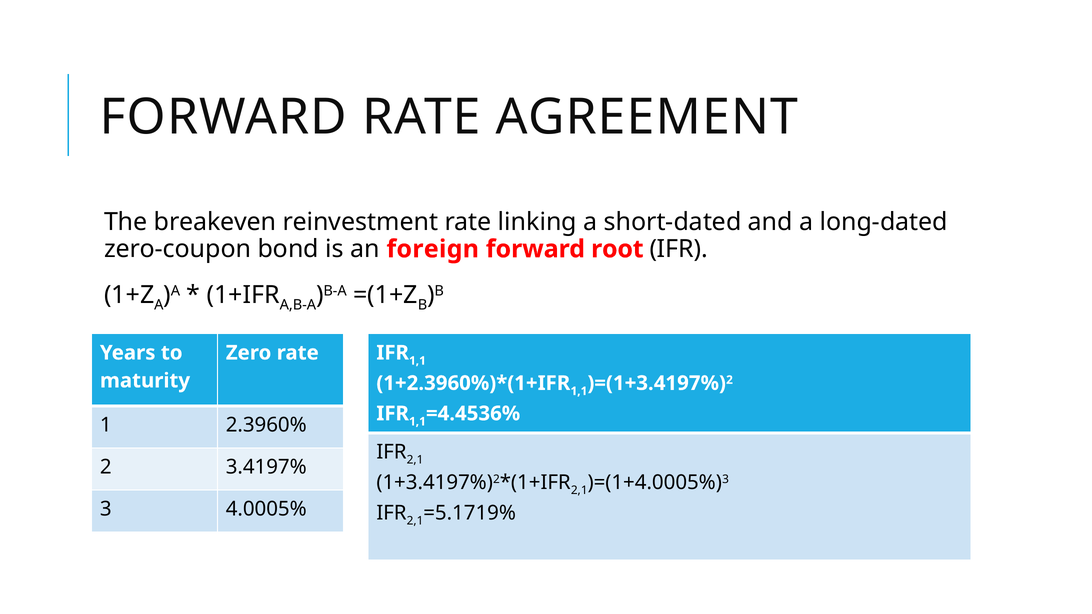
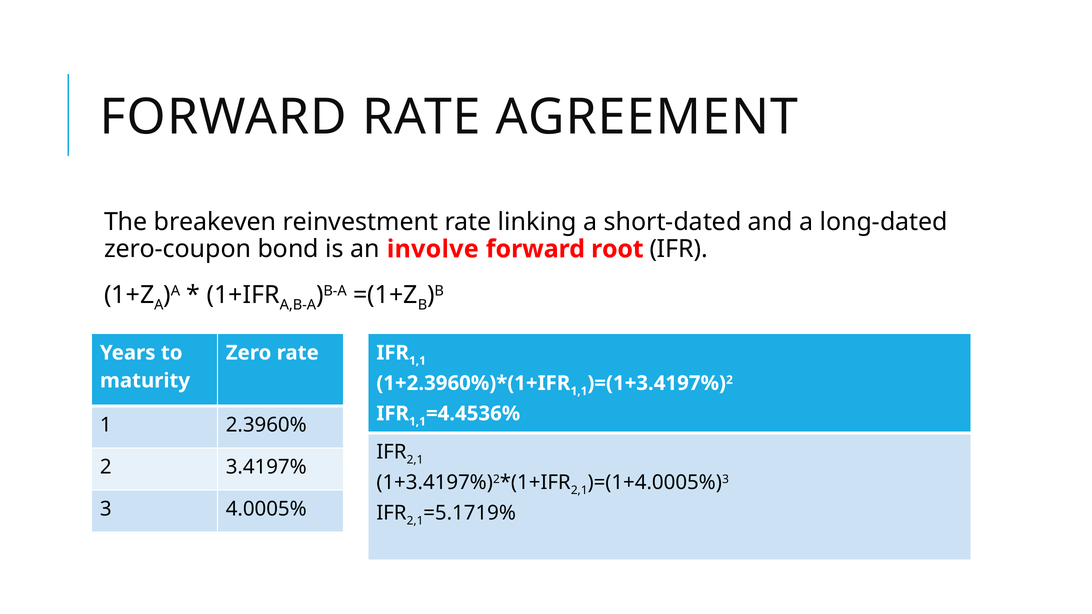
foreign: foreign -> involve
